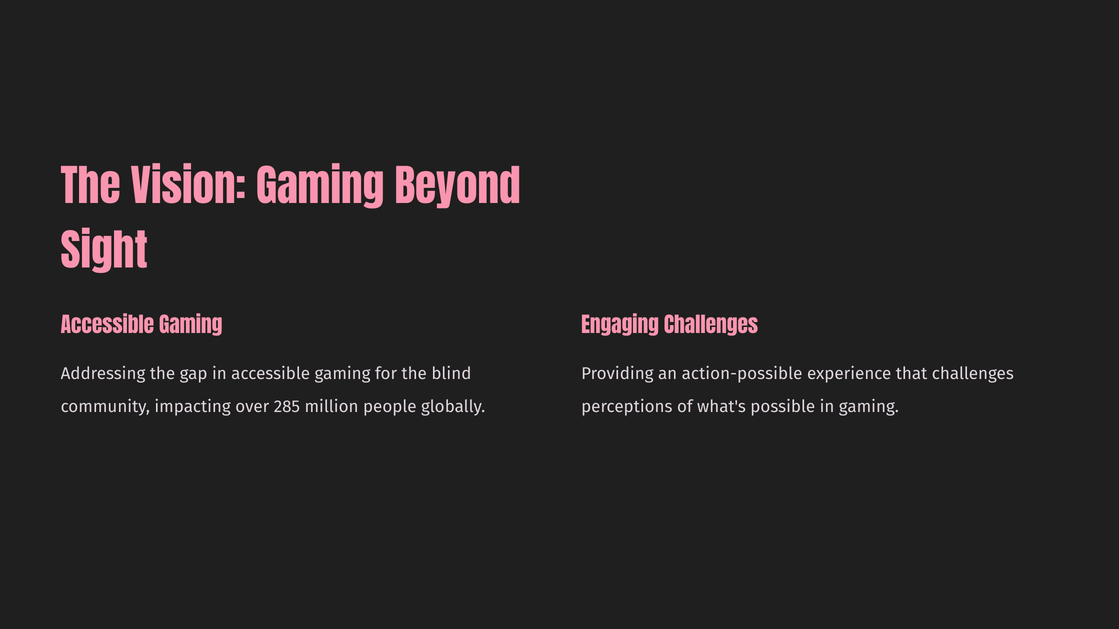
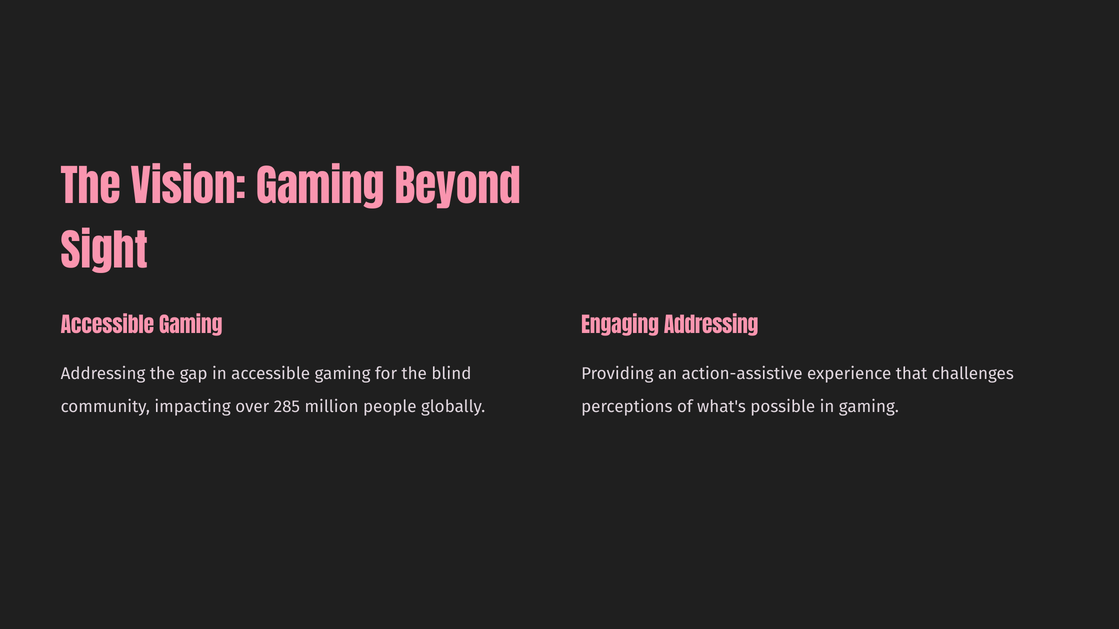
Engaging Challenges: Challenges -> Addressing
action-possible: action-possible -> action-assistive
